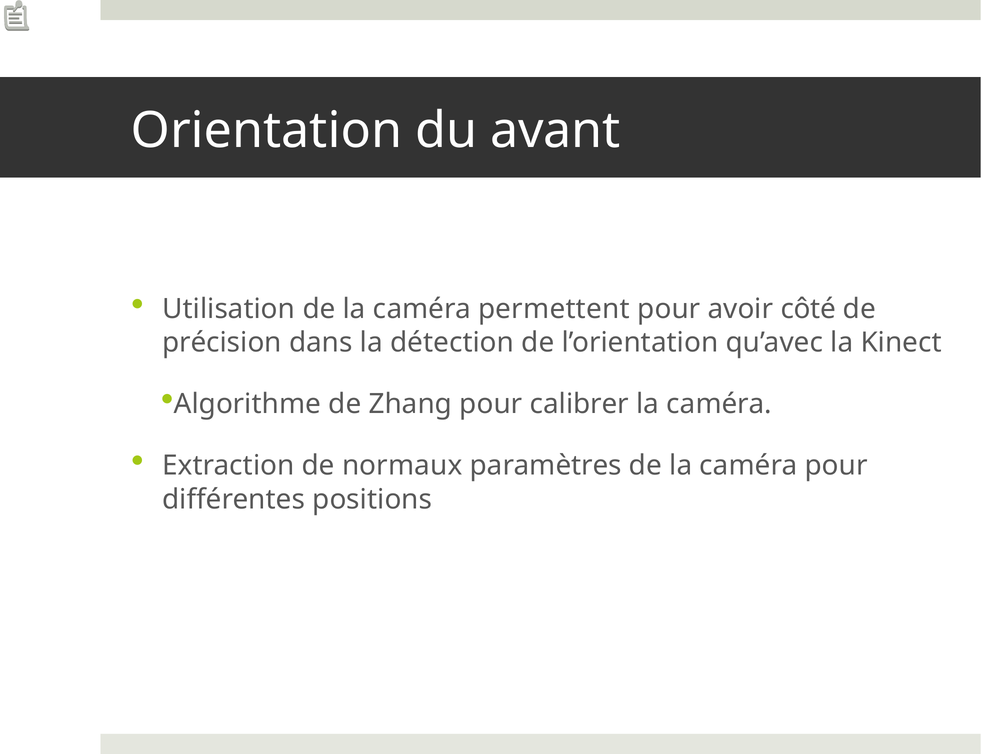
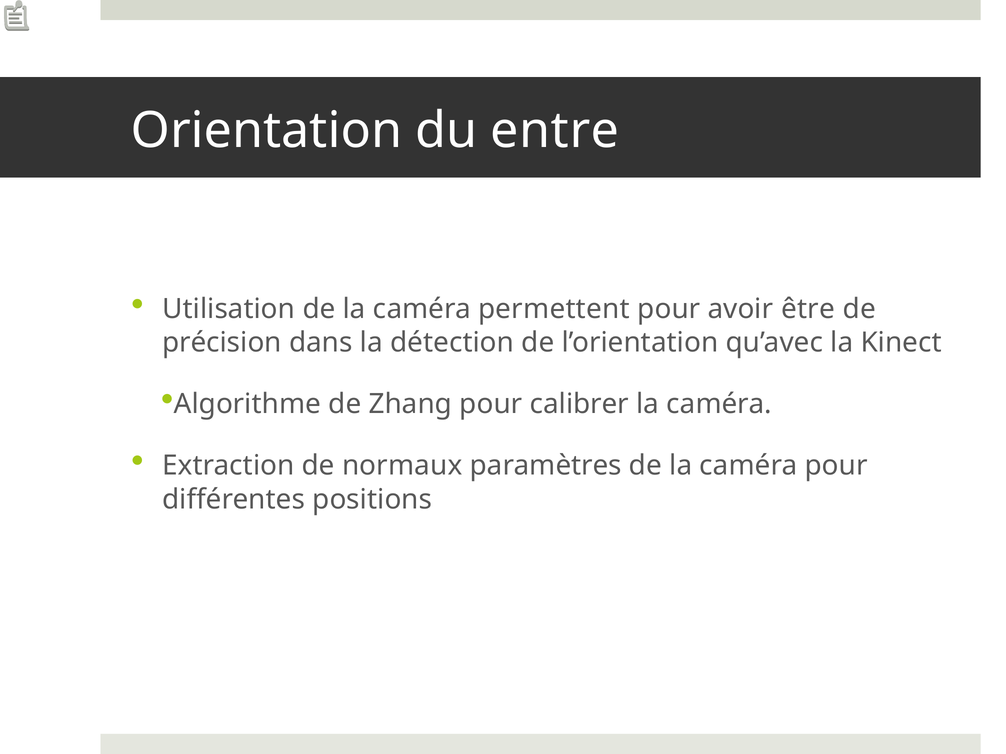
avant: avant -> entre
côté: côté -> être
